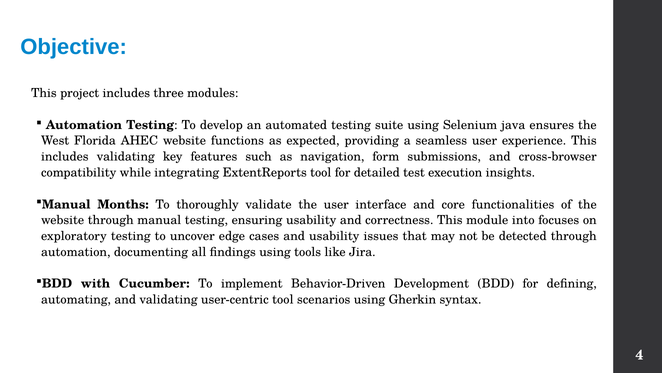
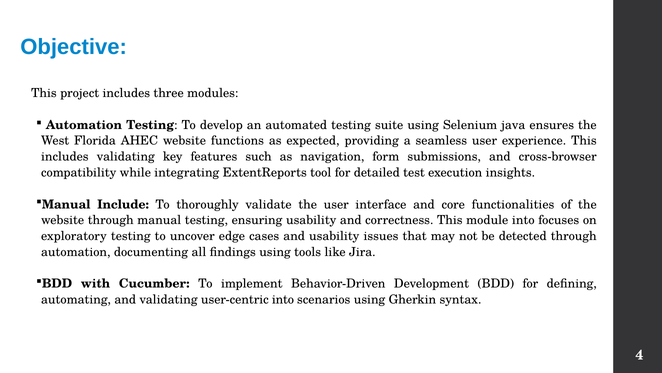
Months: Months -> Include
user-centric tool: tool -> into
